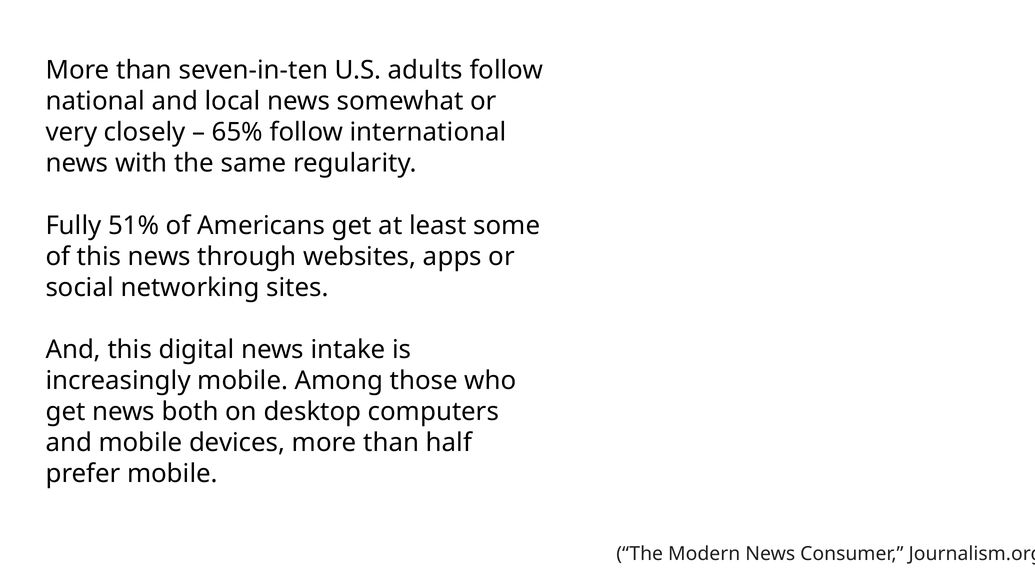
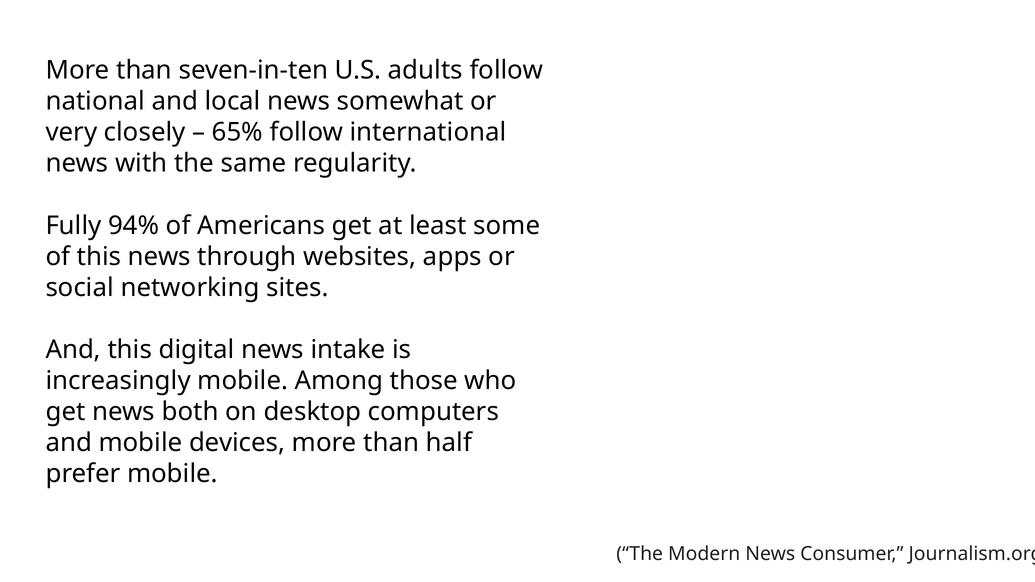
51%: 51% -> 94%
